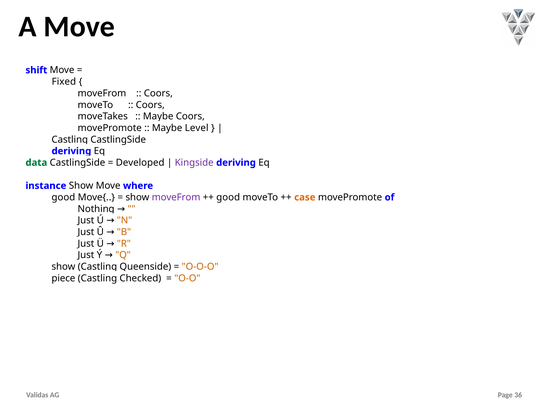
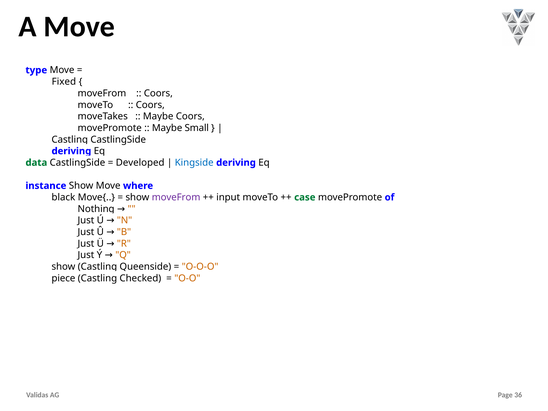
shift: shift -> type
Level: Level -> Small
Kingside colour: purple -> blue
good at (63, 197): good -> black
good at (228, 197): good -> input
case colour: orange -> green
